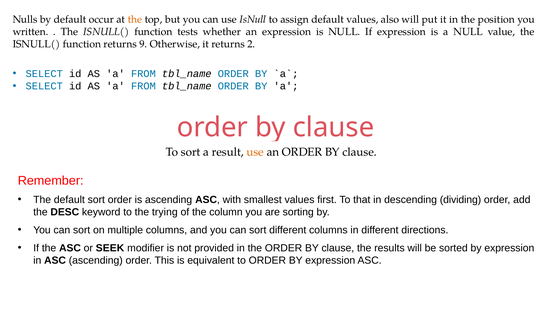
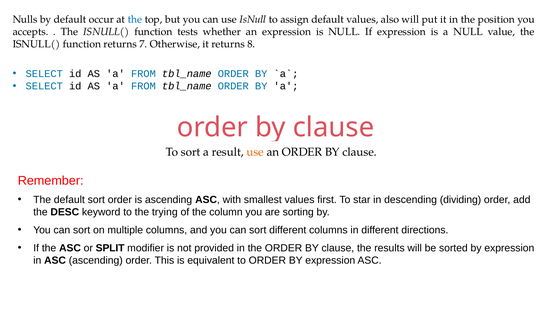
the at (135, 19) colour: orange -> blue
written: written -> accepts
9: 9 -> 7
2: 2 -> 8
that: that -> star
SEEK: SEEK -> SPLIT
